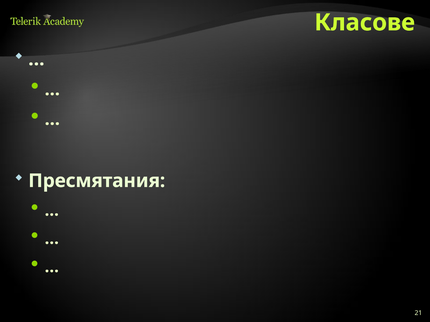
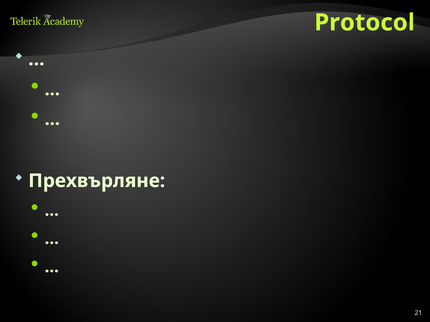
Класове: Класове -> Protocol
Пресмятания: Пресмятания -> Прехвърляне
